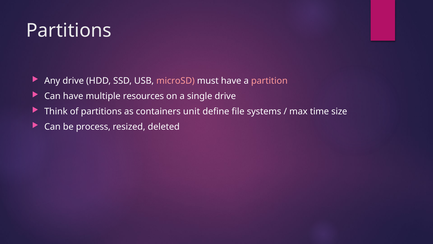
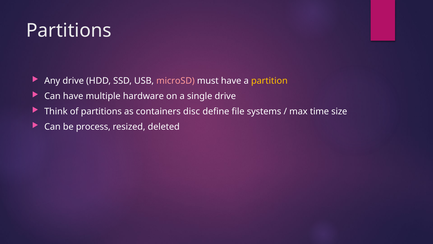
partition colour: pink -> yellow
resources: resources -> hardware
unit: unit -> disc
